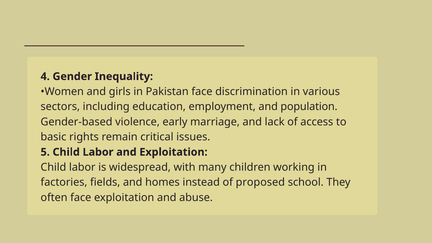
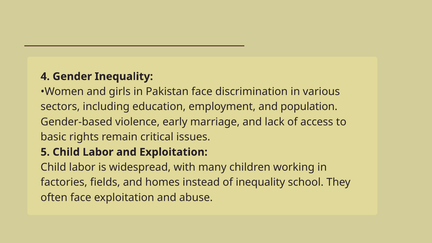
of proposed: proposed -> inequality
